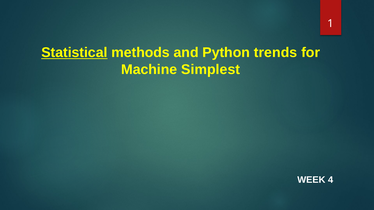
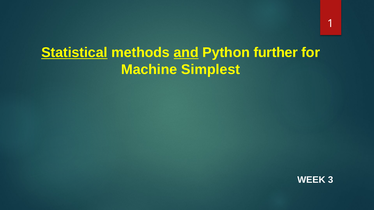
and underline: none -> present
trends: trends -> further
4: 4 -> 3
